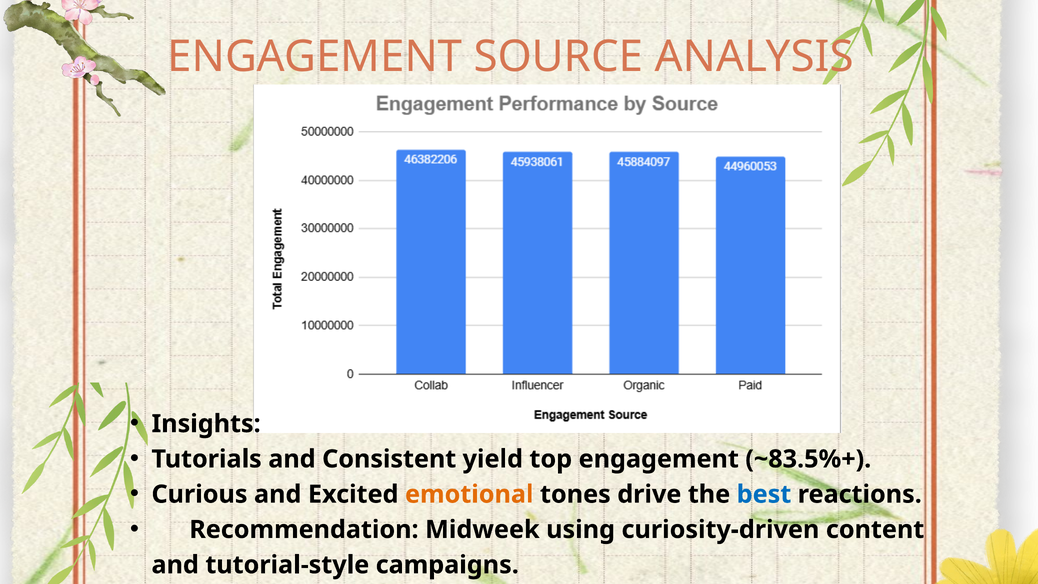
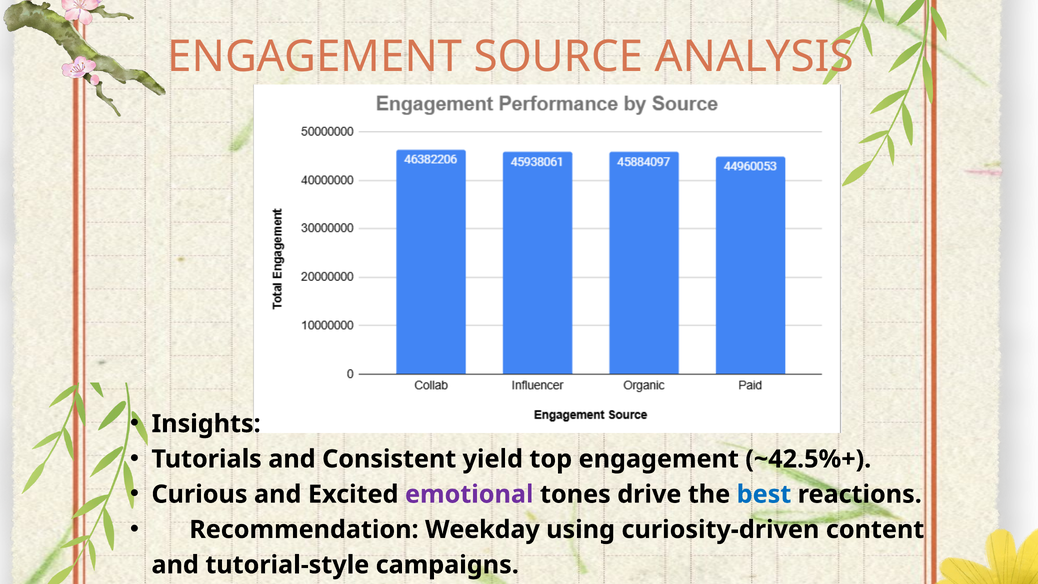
~83.5%+: ~83.5%+ -> ~42.5%+
emotional colour: orange -> purple
Midweek: Midweek -> Weekday
